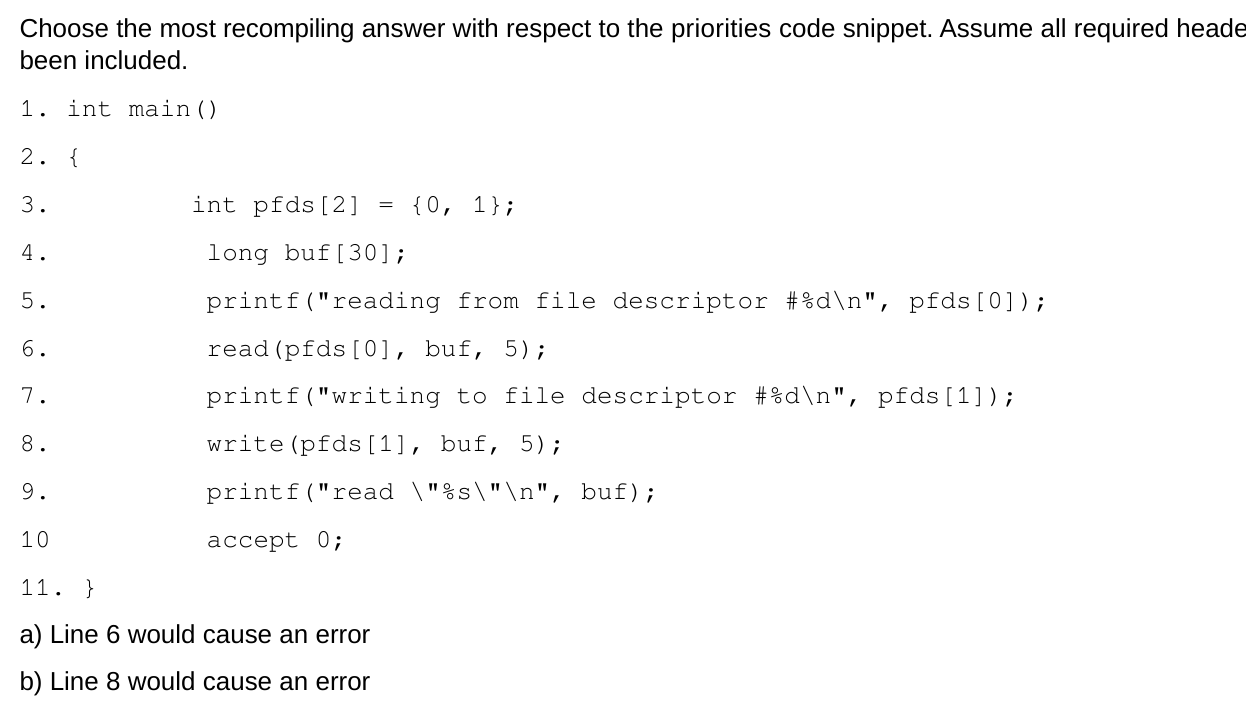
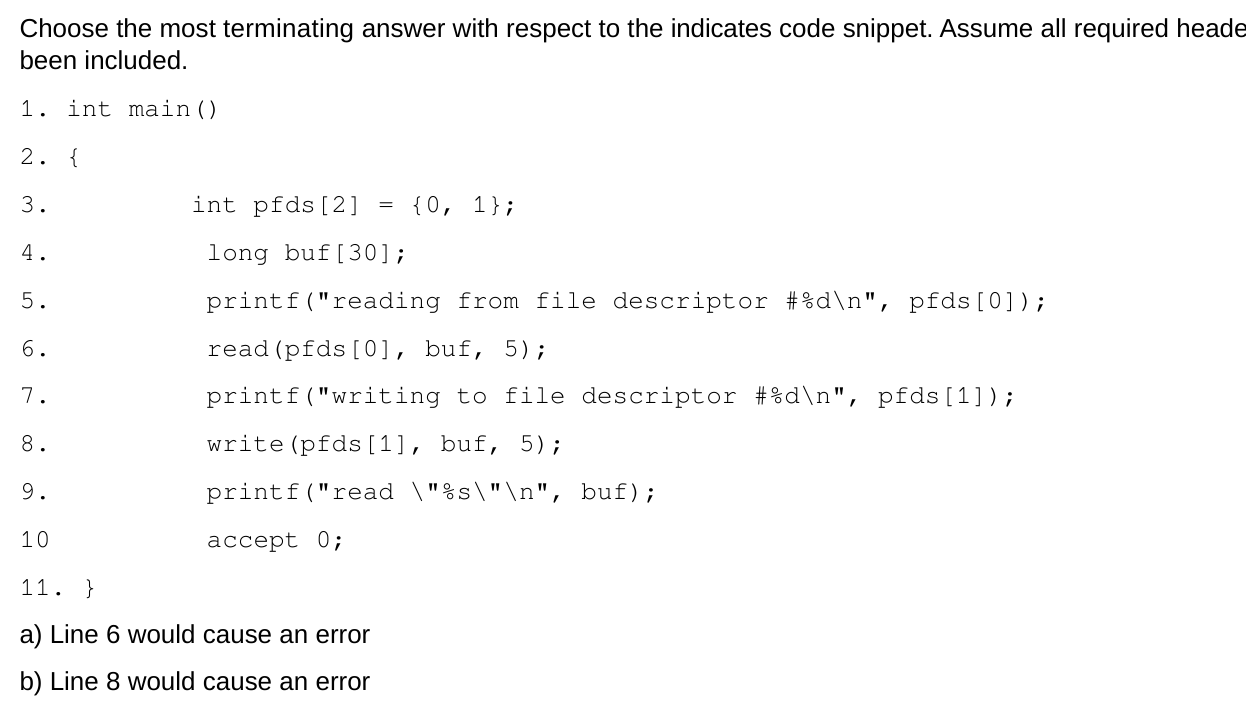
recompiling: recompiling -> terminating
priorities: priorities -> indicates
